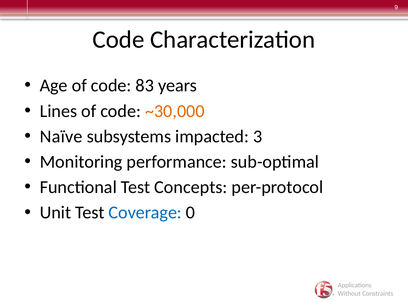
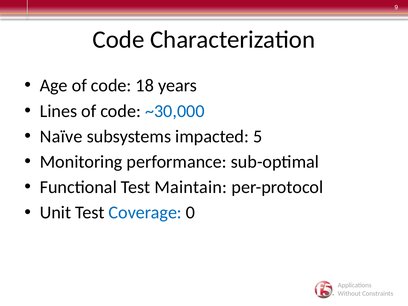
83: 83 -> 18
~30,000 colour: orange -> blue
3: 3 -> 5
Concepts: Concepts -> Maintain
